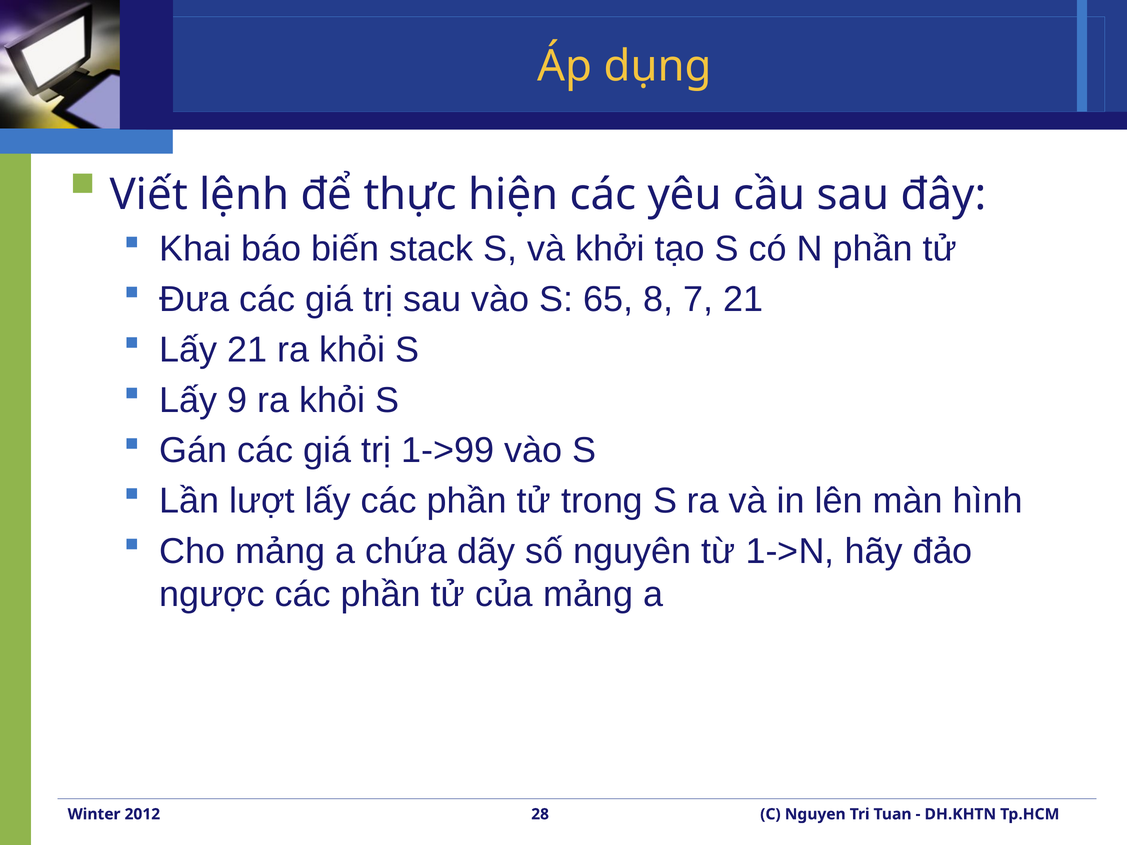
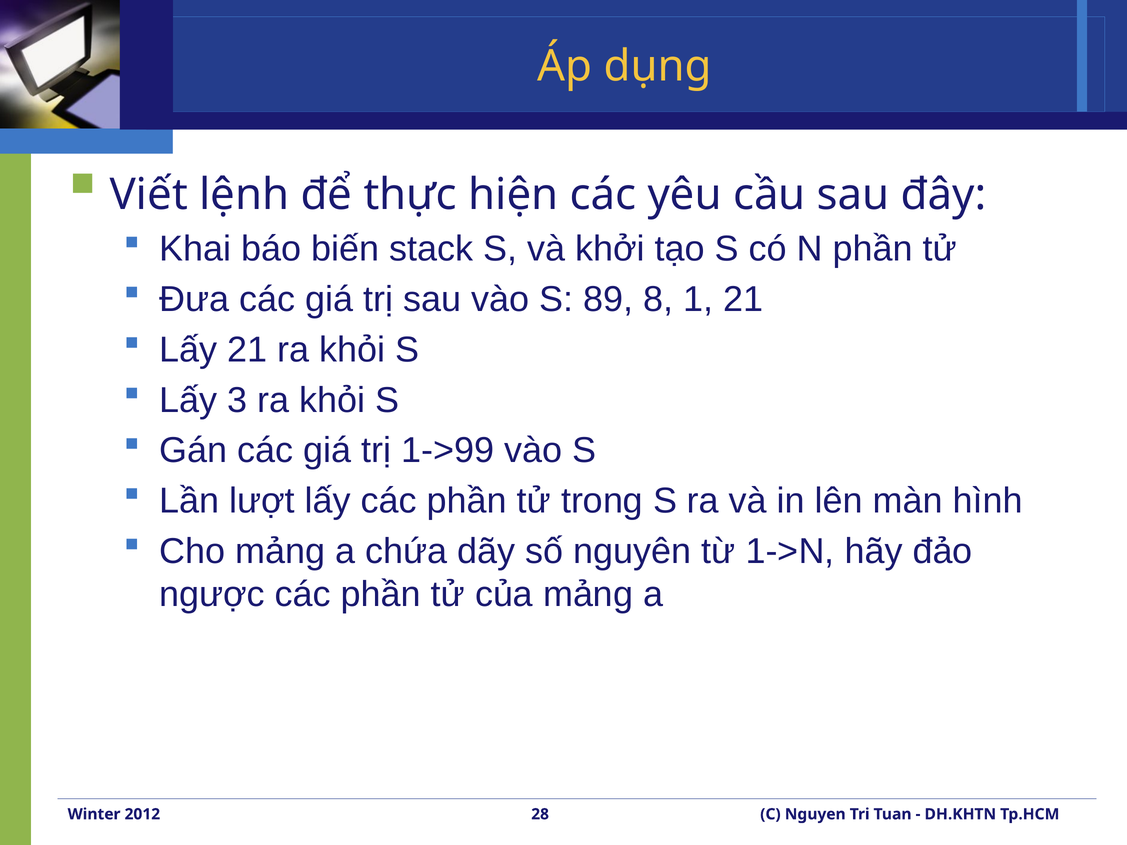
65: 65 -> 89
7: 7 -> 1
9: 9 -> 3
